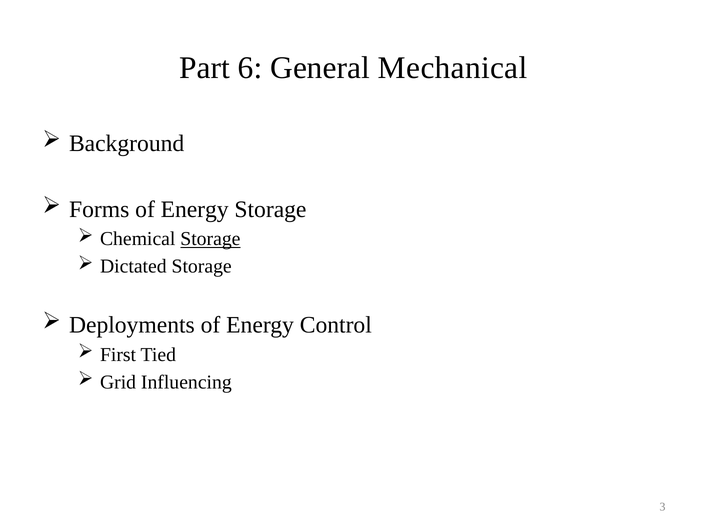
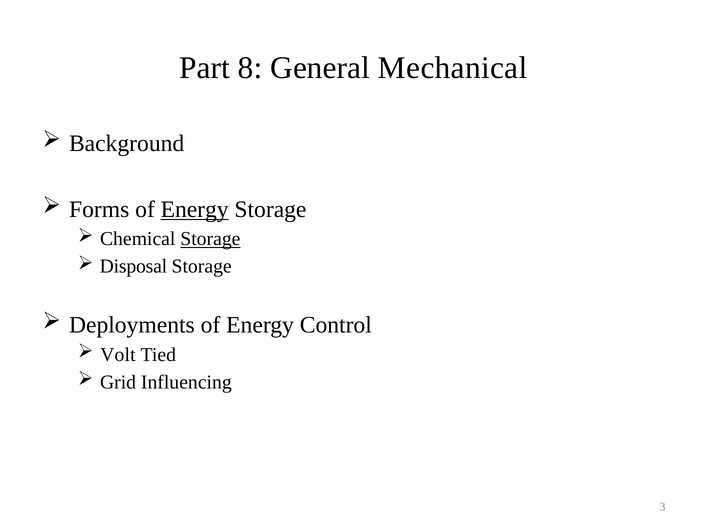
6: 6 -> 8
Energy at (195, 209) underline: none -> present
Dictated: Dictated -> Disposal
First: First -> Volt
